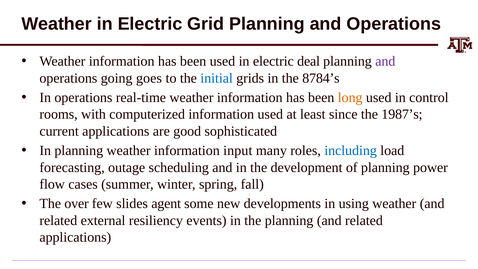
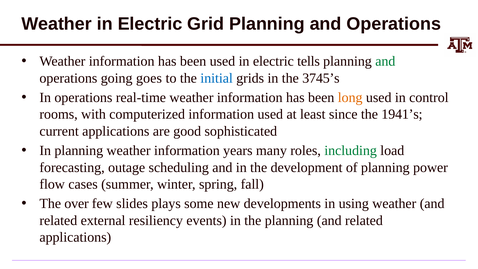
deal: deal -> tells
and at (385, 61) colour: purple -> green
8784’s: 8784’s -> 3745’s
1987’s: 1987’s -> 1941’s
input: input -> years
including colour: blue -> green
agent: agent -> plays
